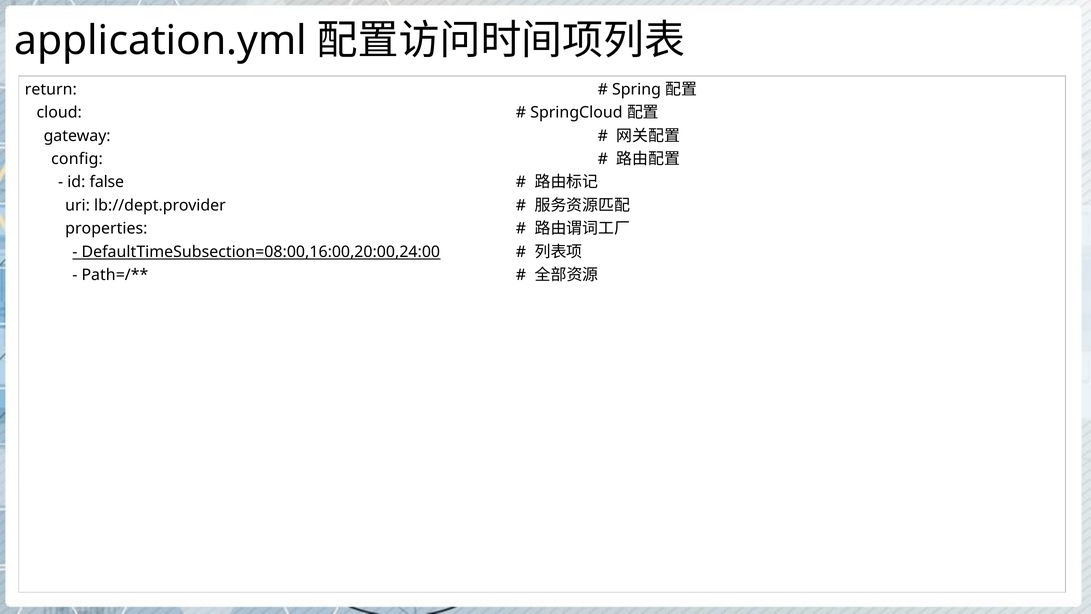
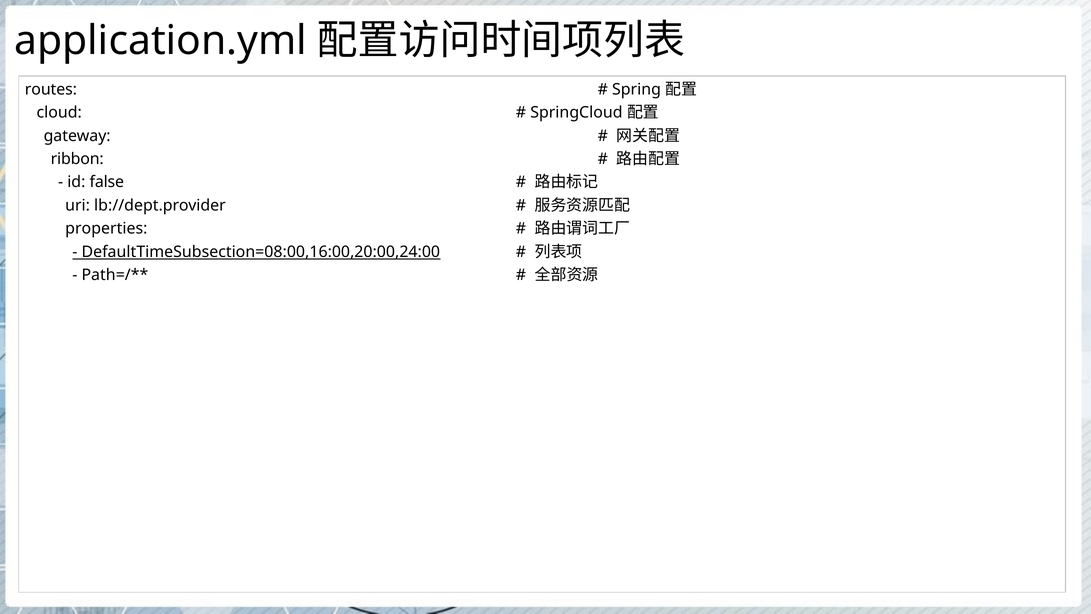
return: return -> routes
config: config -> ribbon
